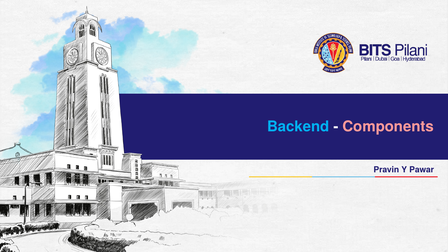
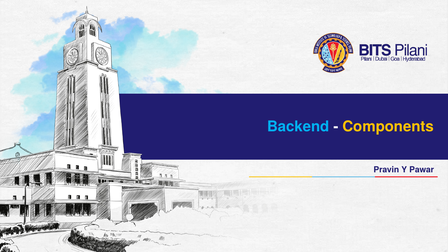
Components colour: pink -> yellow
